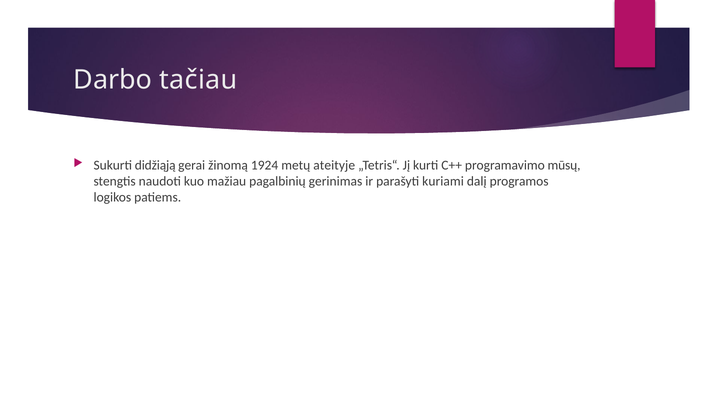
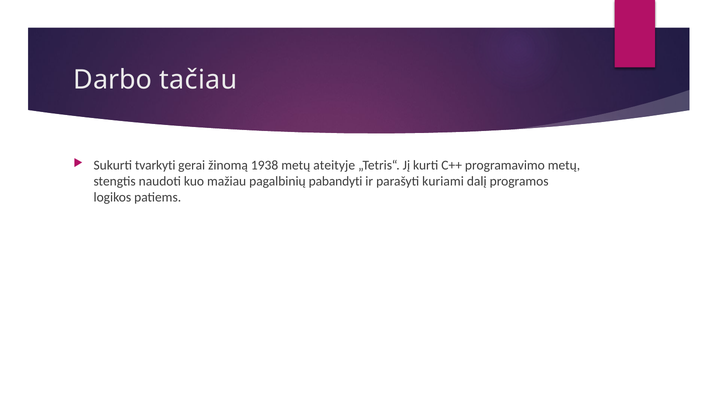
didžiąją: didžiąją -> tvarkyti
1924: 1924 -> 1938
programavimo mūsų: mūsų -> metų
gerinimas: gerinimas -> pabandyti
